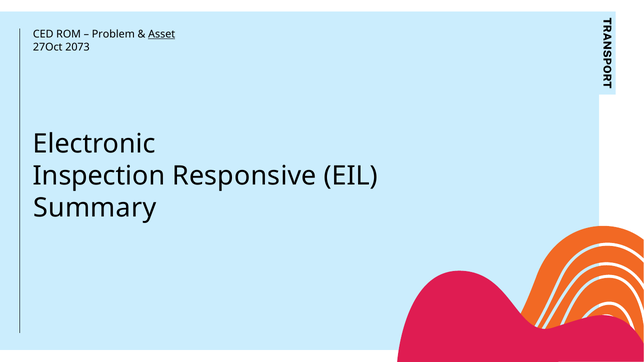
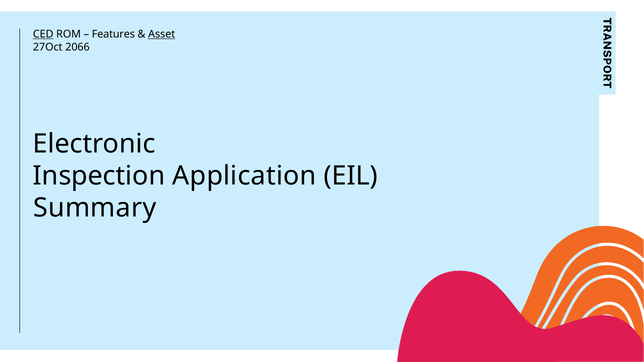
CED underline: none -> present
Problem: Problem -> Features
2073: 2073 -> 2066
Responsive: Responsive -> Application
